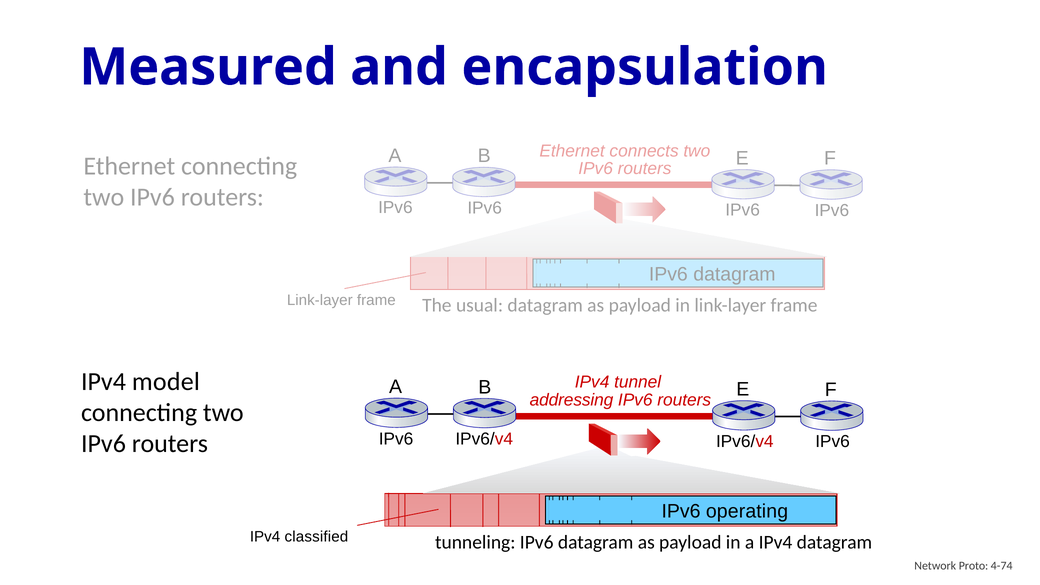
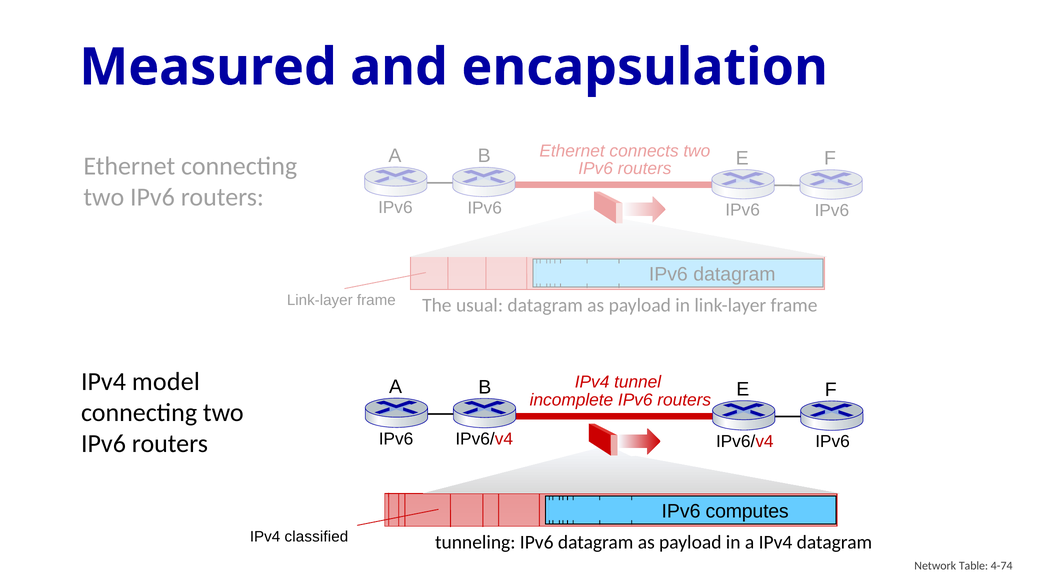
addressing: addressing -> incomplete
operating: operating -> computes
Proto: Proto -> Table
